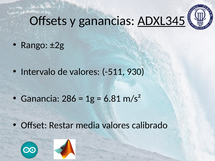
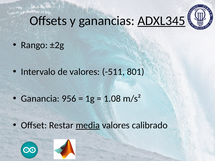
930: 930 -> 801
286: 286 -> 956
6.81: 6.81 -> 1.08
media underline: none -> present
